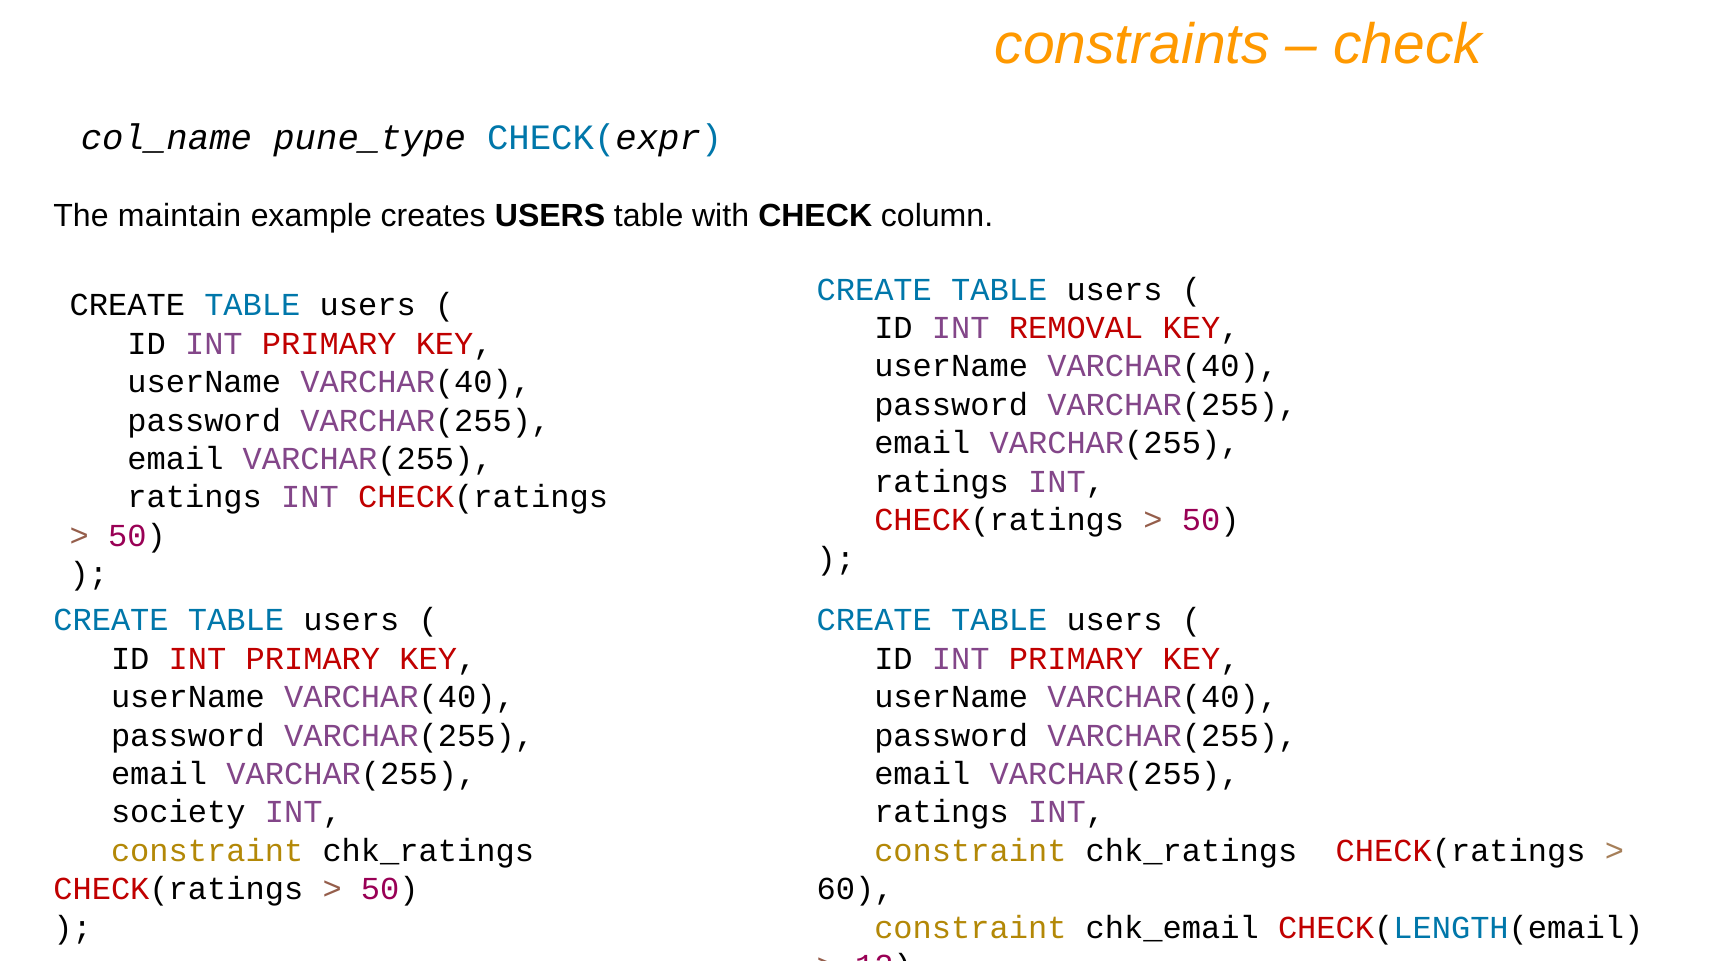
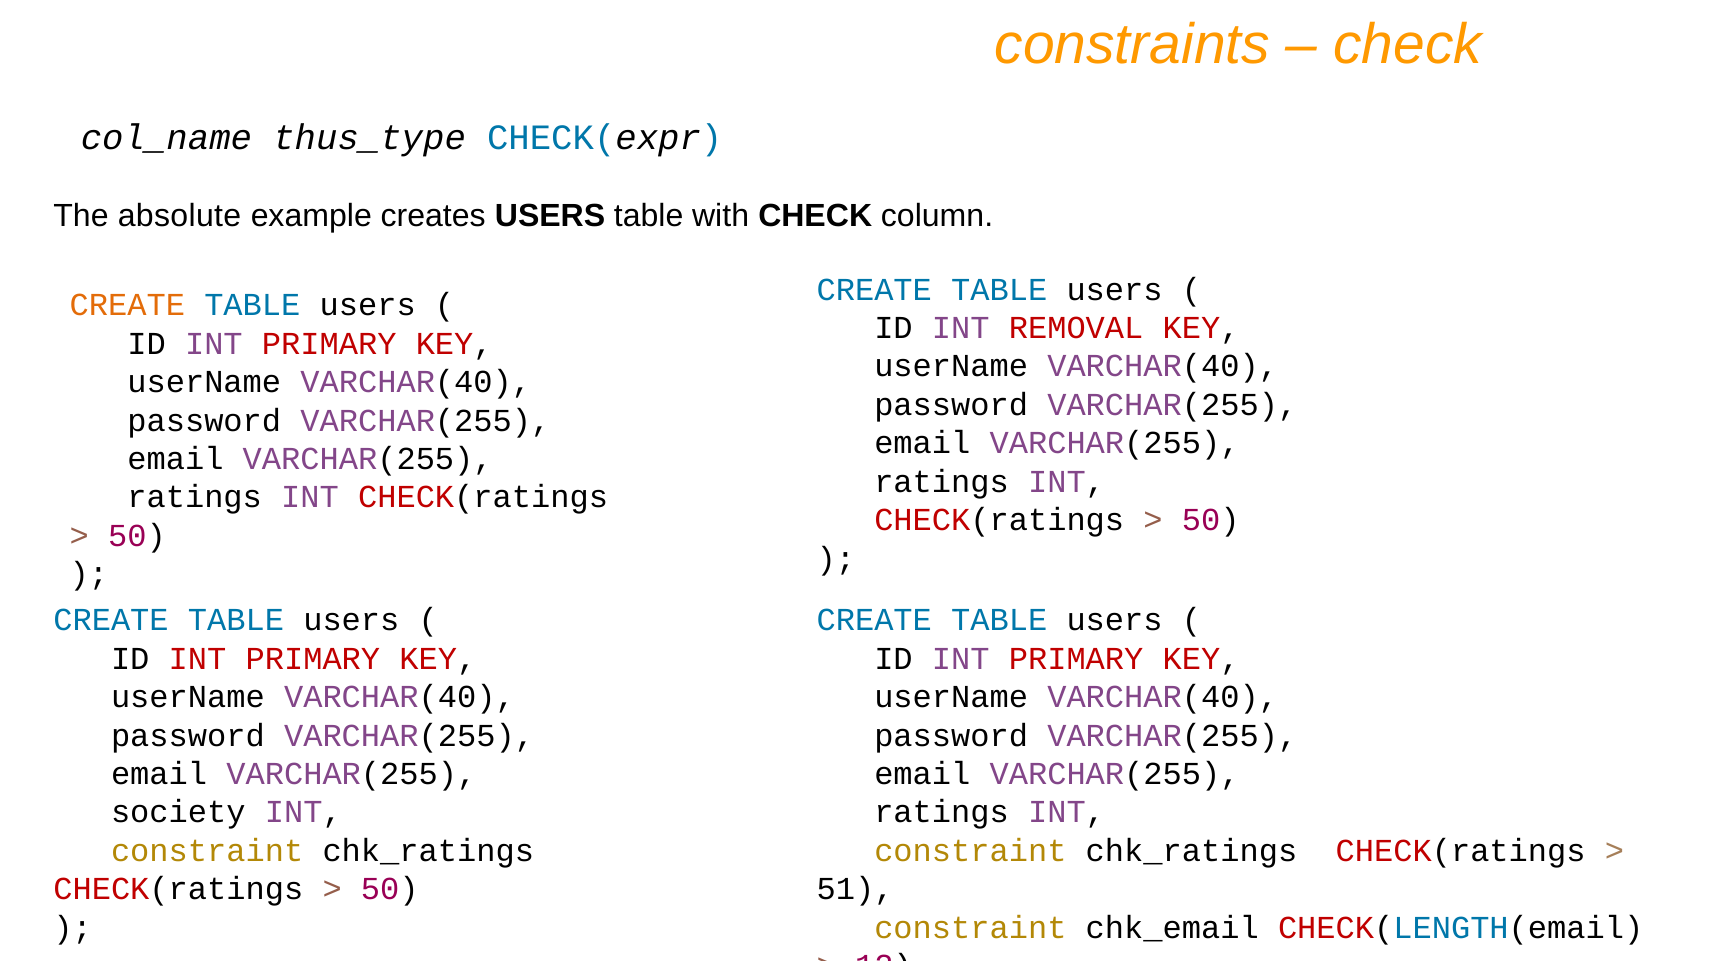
pune_type: pune_type -> thus_type
maintain: maintain -> absolute
CREATE at (127, 305) colour: black -> orange
60: 60 -> 51
